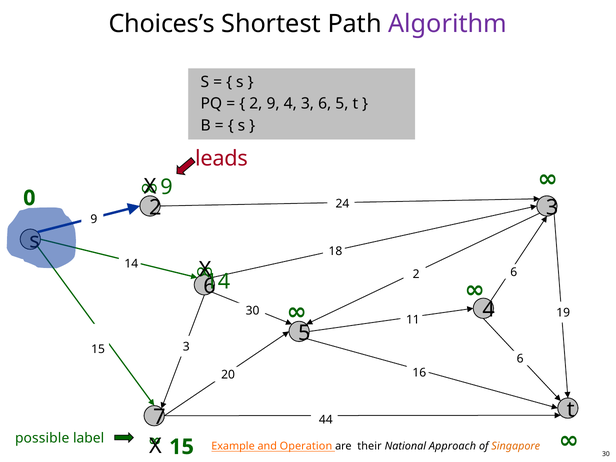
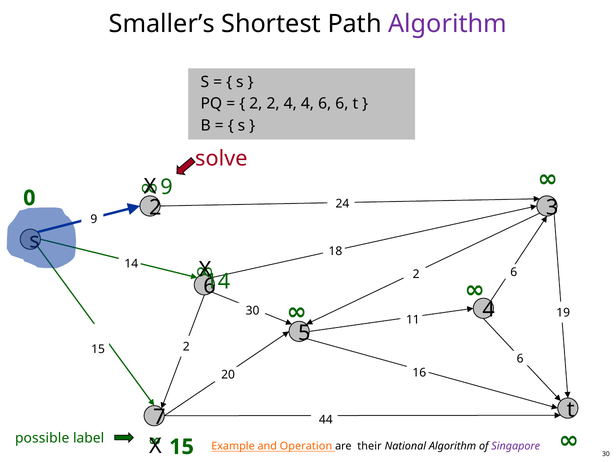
Choices’s: Choices’s -> Smaller’s
9 at (273, 104): 9 -> 2
4 3: 3 -> 4
6 5: 5 -> 6
leads: leads -> solve
15 3: 3 -> 2
National Approach: Approach -> Algorithm
Singapore colour: orange -> purple
